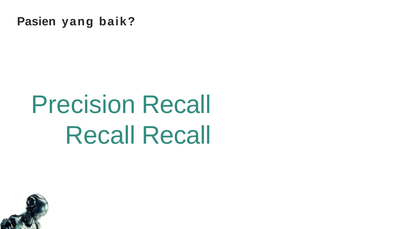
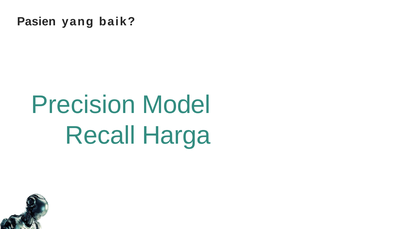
Precision Recall: Recall -> Model
Recall at (176, 135): Recall -> Harga
